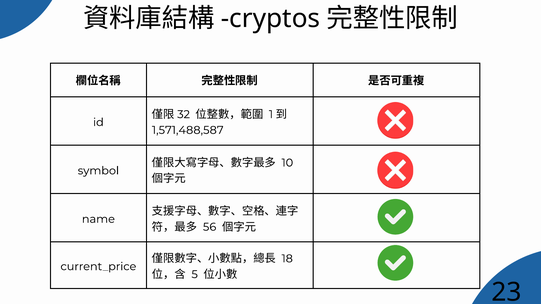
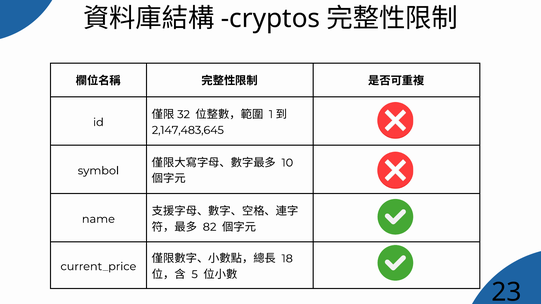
1,571,488,587: 1,571,488,587 -> 2,147,483,645
56: 56 -> 82
